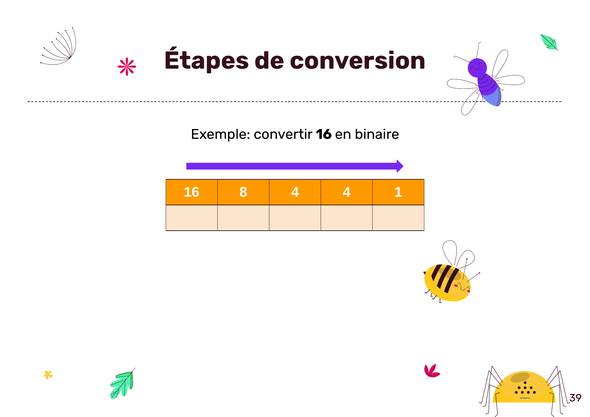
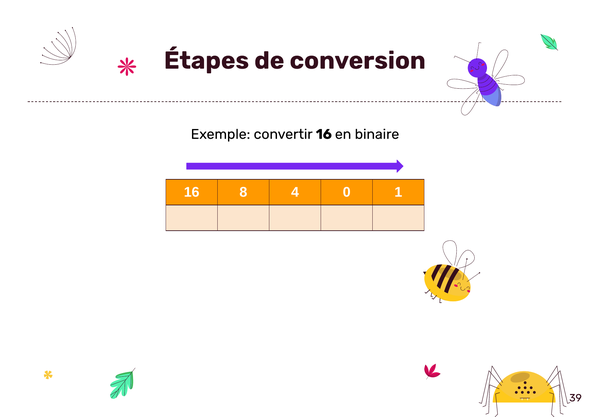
4 4: 4 -> 0
